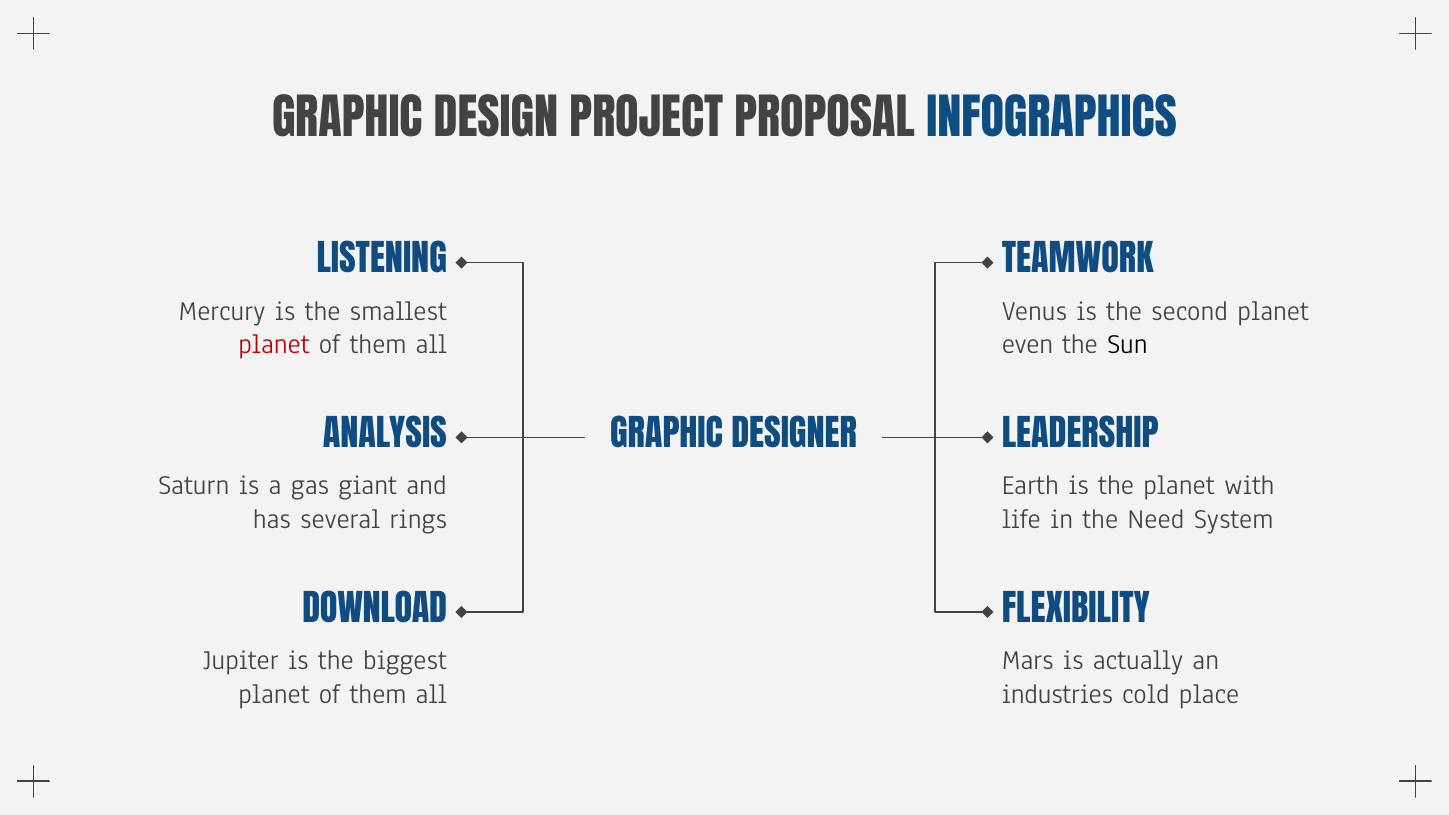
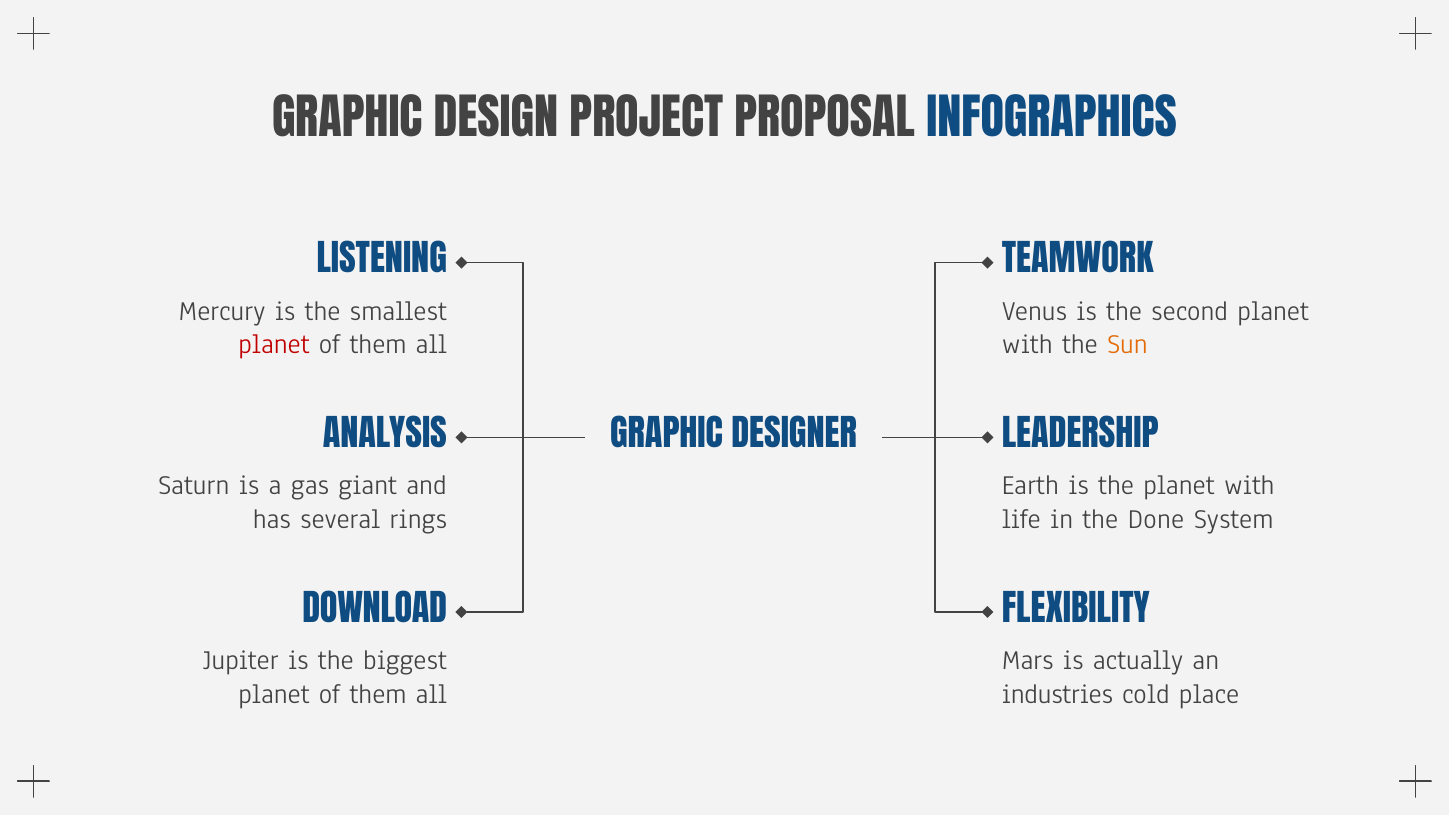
even at (1027, 345): even -> with
Sun colour: black -> orange
Need: Need -> Done
